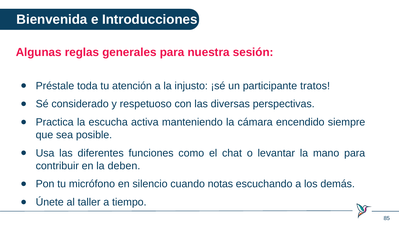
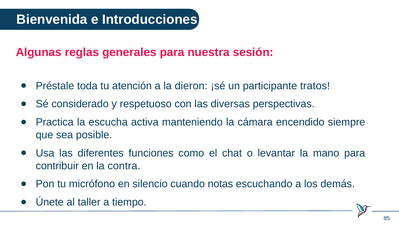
injusto: injusto -> dieron
deben: deben -> contra
